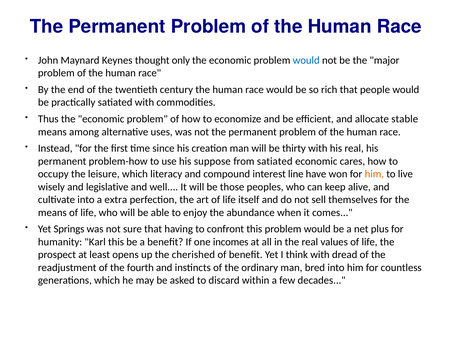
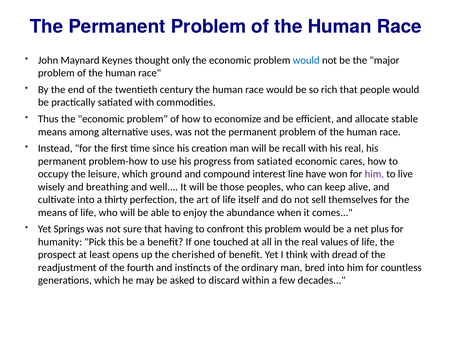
thirty: thirty -> recall
suppose: suppose -> progress
literacy: literacy -> ground
him at (374, 174) colour: orange -> purple
legislative: legislative -> breathing
extra: extra -> thirty
Karl: Karl -> Pick
incomes: incomes -> touched
